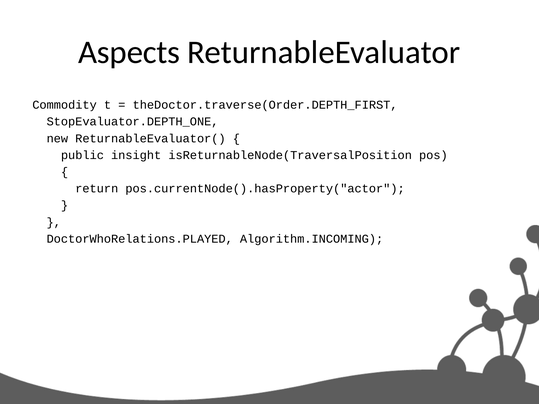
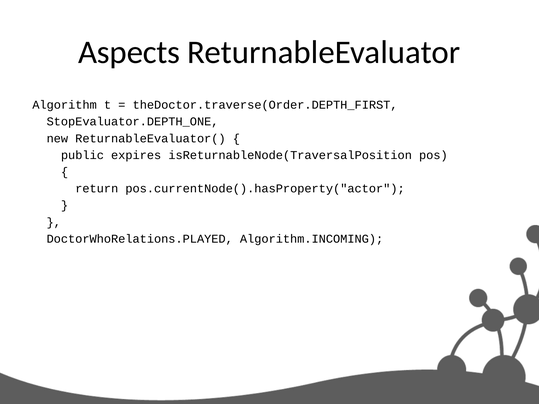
Commodity: Commodity -> Algorithm
insight: insight -> expires
